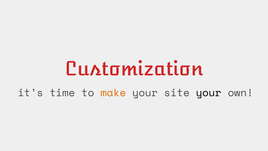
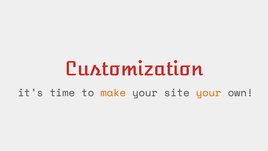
your at (209, 93) colour: black -> orange
